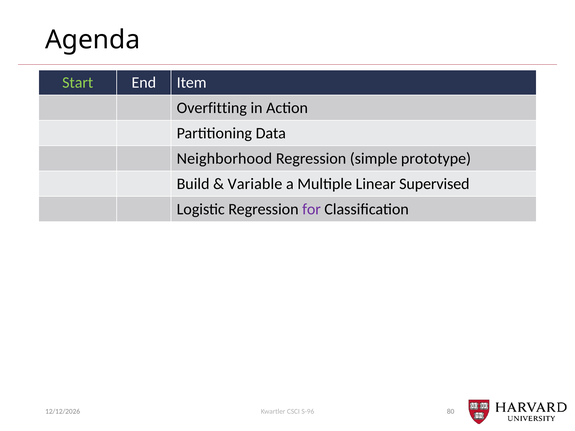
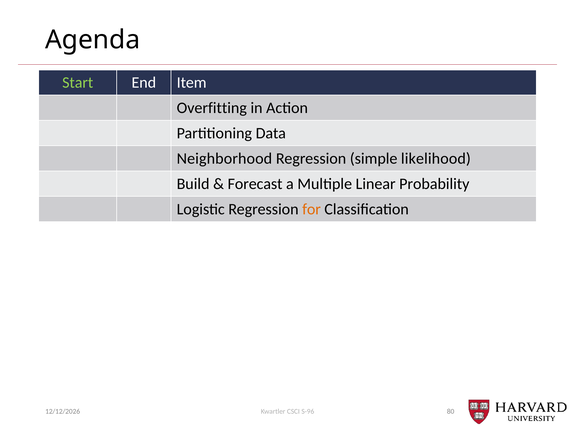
prototype: prototype -> likelihood
Variable: Variable -> Forecast
Supervised: Supervised -> Probability
for colour: purple -> orange
